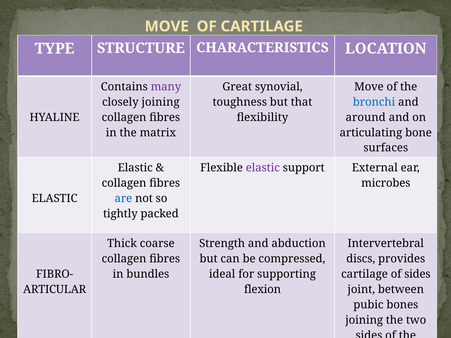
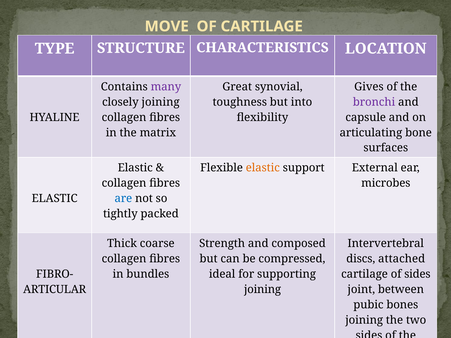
Move at (369, 87): Move -> Gives
that: that -> into
bronchi colour: blue -> purple
around: around -> capsule
elastic at (263, 168) colour: purple -> orange
abduction: abduction -> composed
provides: provides -> attached
flexion at (263, 290): flexion -> joining
